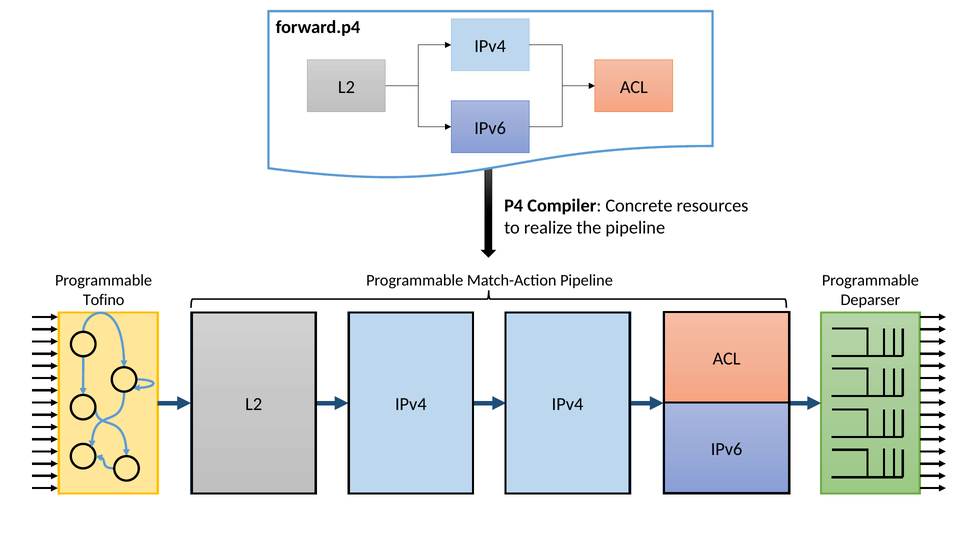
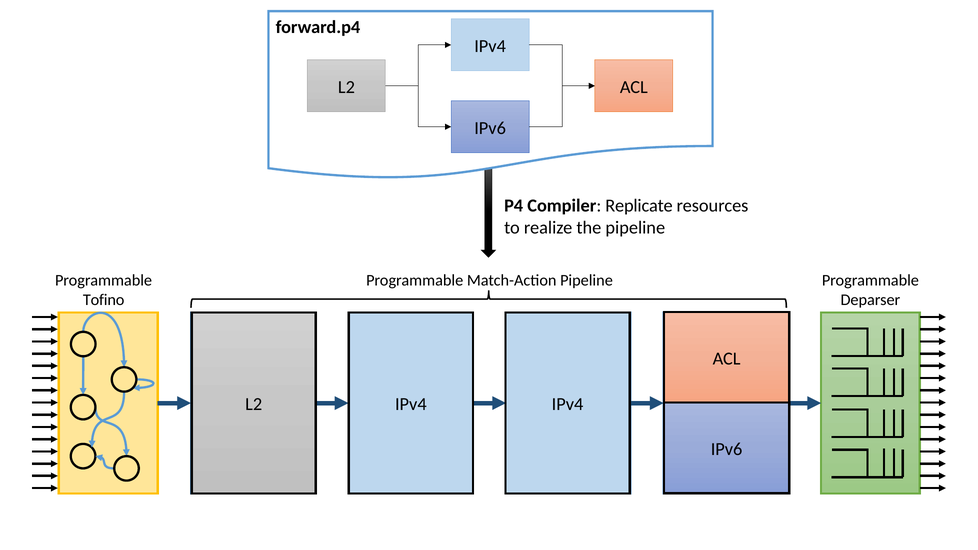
Concrete: Concrete -> Replicate
